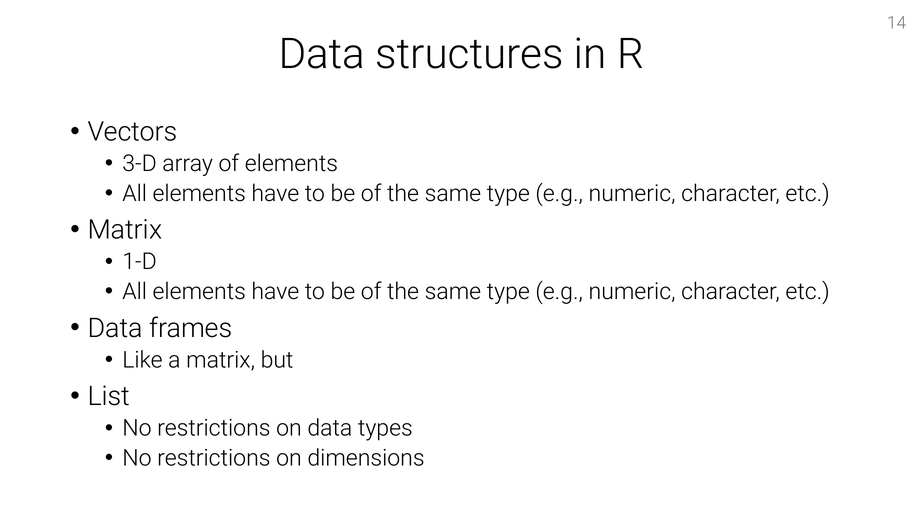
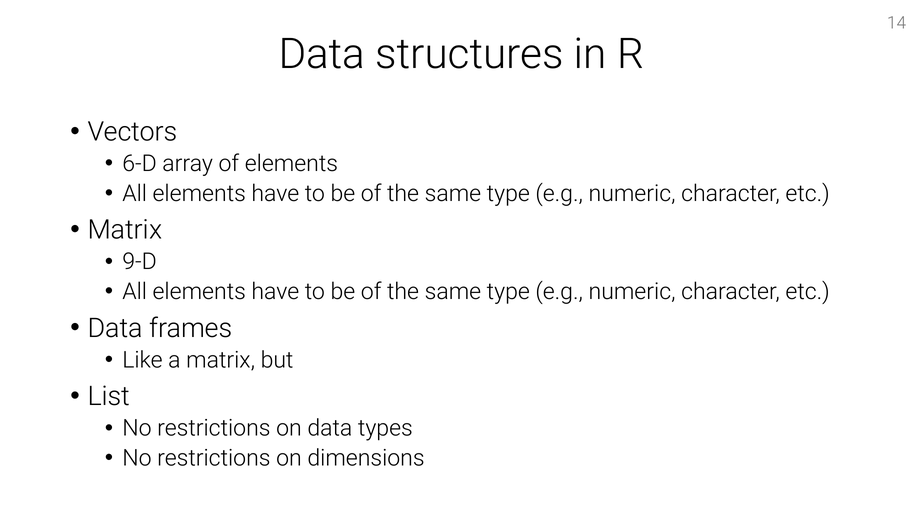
3-D: 3-D -> 6-D
1-D: 1-D -> 9-D
